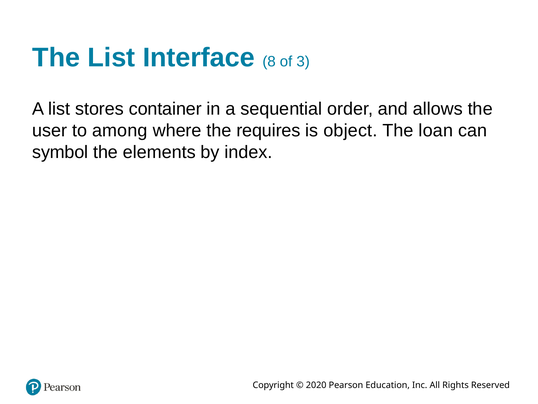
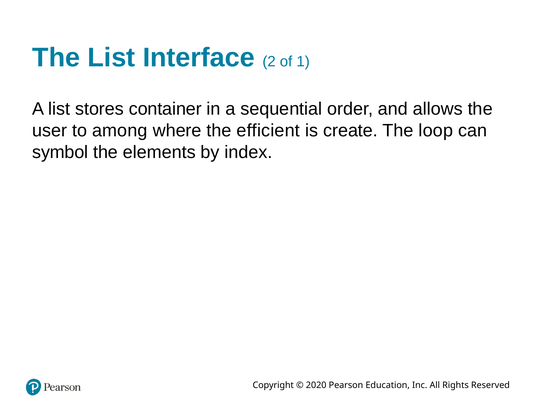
8: 8 -> 2
3: 3 -> 1
requires: requires -> efficient
object: object -> create
loan: loan -> loop
